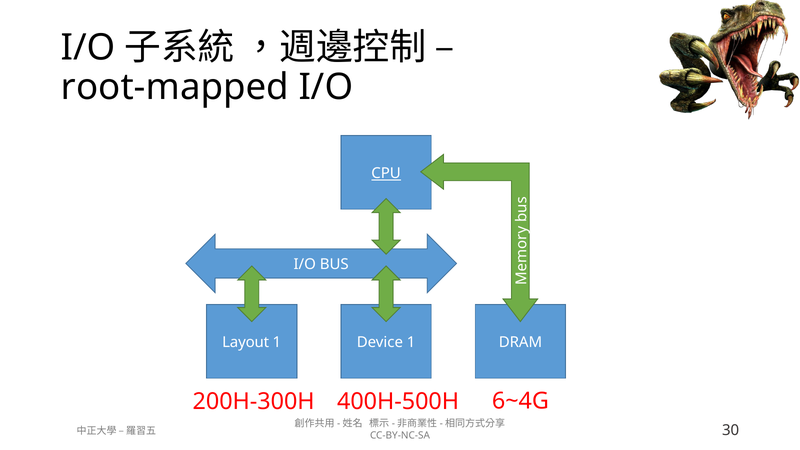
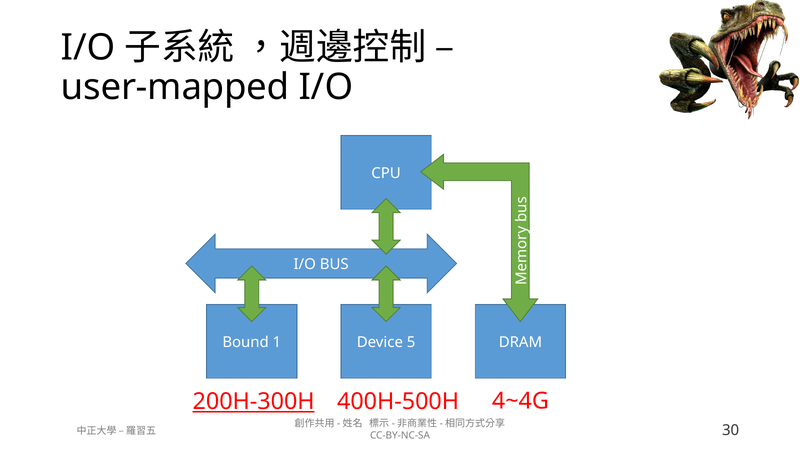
root-mapped: root-mapped -> user-mapped
CPU underline: present -> none
Layout: Layout -> Bound
Device 1: 1 -> 5
6~4G: 6~4G -> 4~4G
200H-300H underline: none -> present
